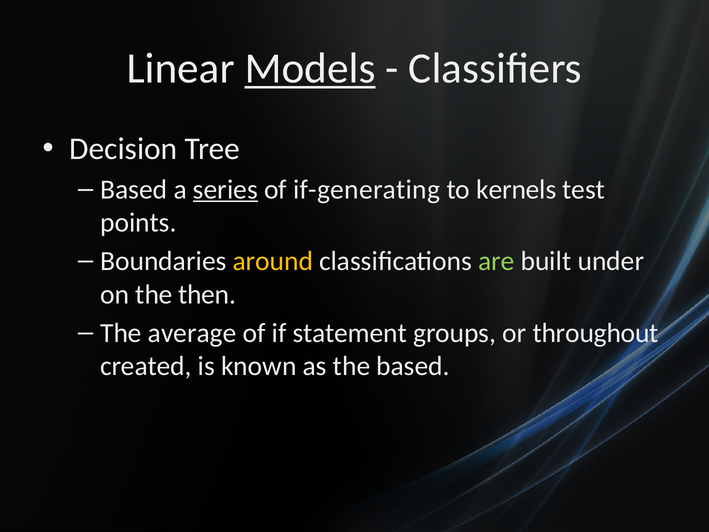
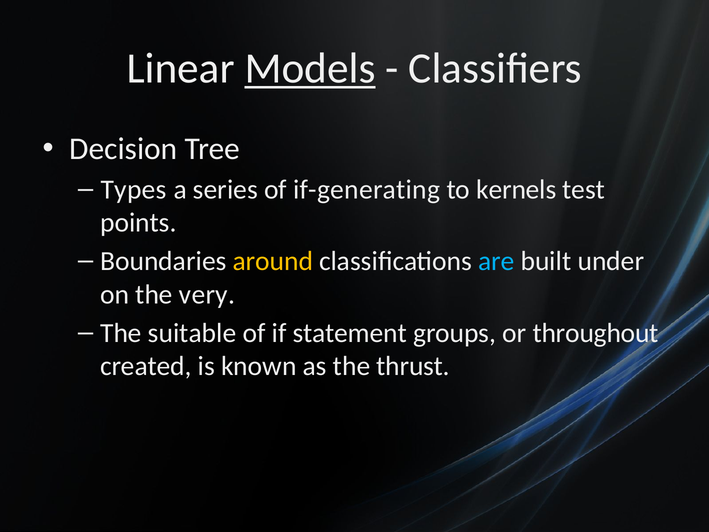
Based at (134, 189): Based -> Types
series underline: present -> none
are colour: light green -> light blue
then: then -> very
average: average -> suitable
the based: based -> thrust
